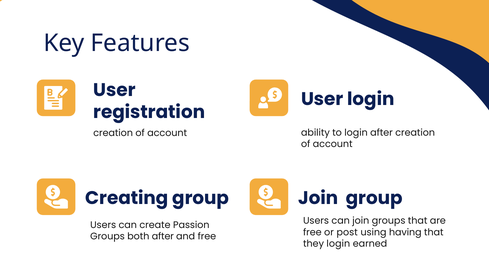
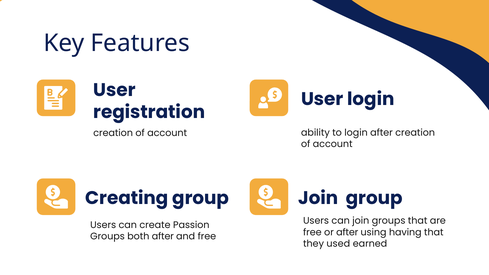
or post: post -> after
they login: login -> used
